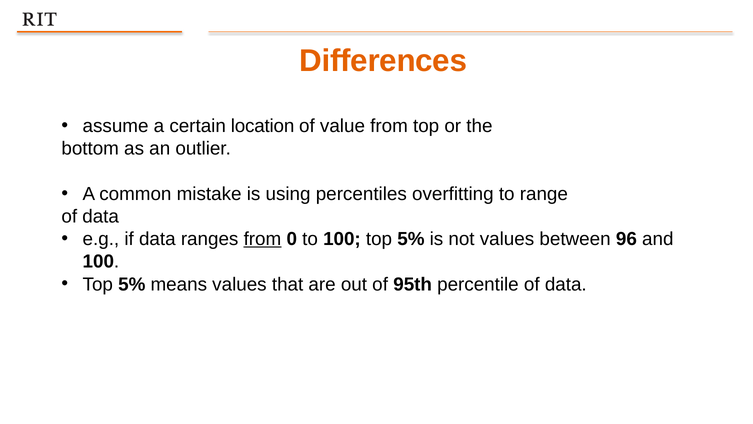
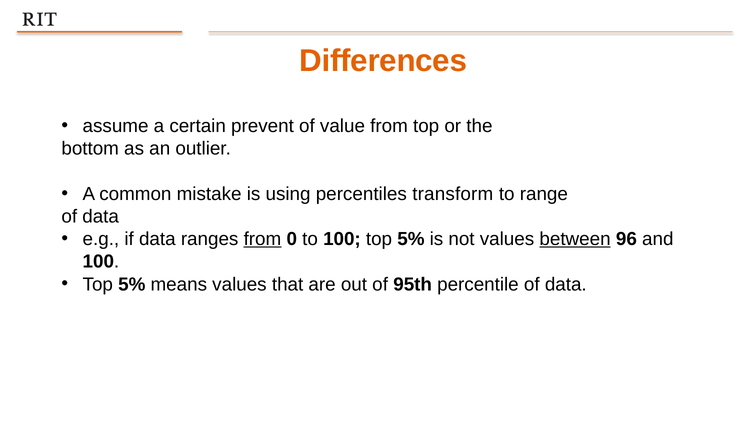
location: location -> prevent
overfitting: overfitting -> transform
between underline: none -> present
